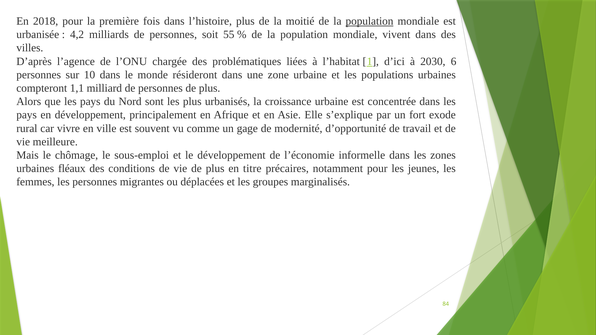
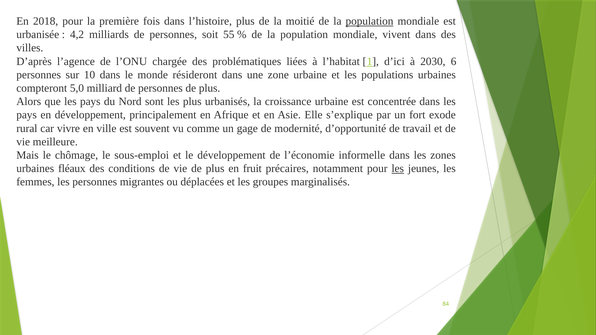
1,1: 1,1 -> 5,0
titre: titre -> fruit
les at (398, 169) underline: none -> present
